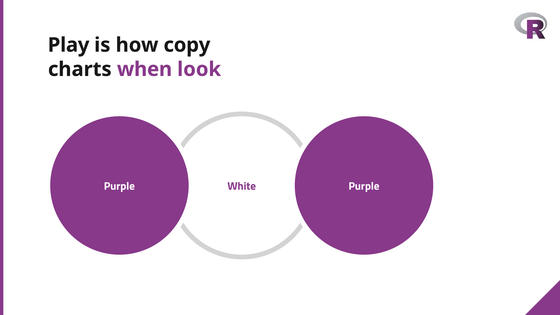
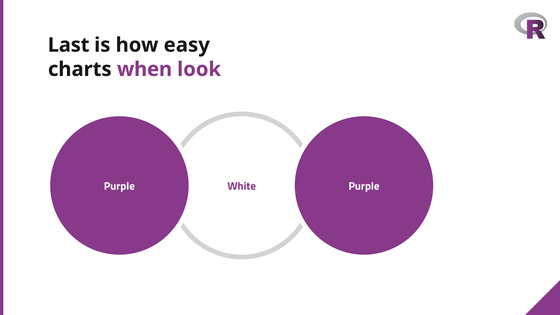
Play: Play -> Last
copy: copy -> easy
